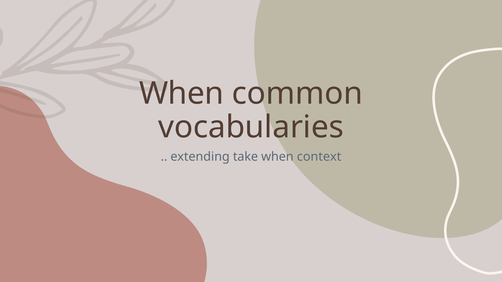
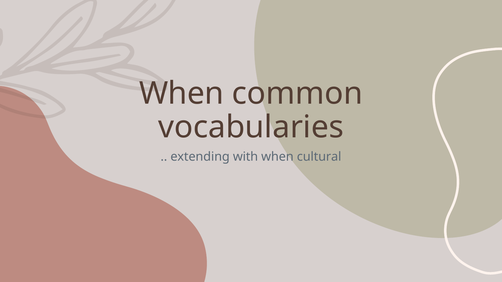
take: take -> with
context: context -> cultural
